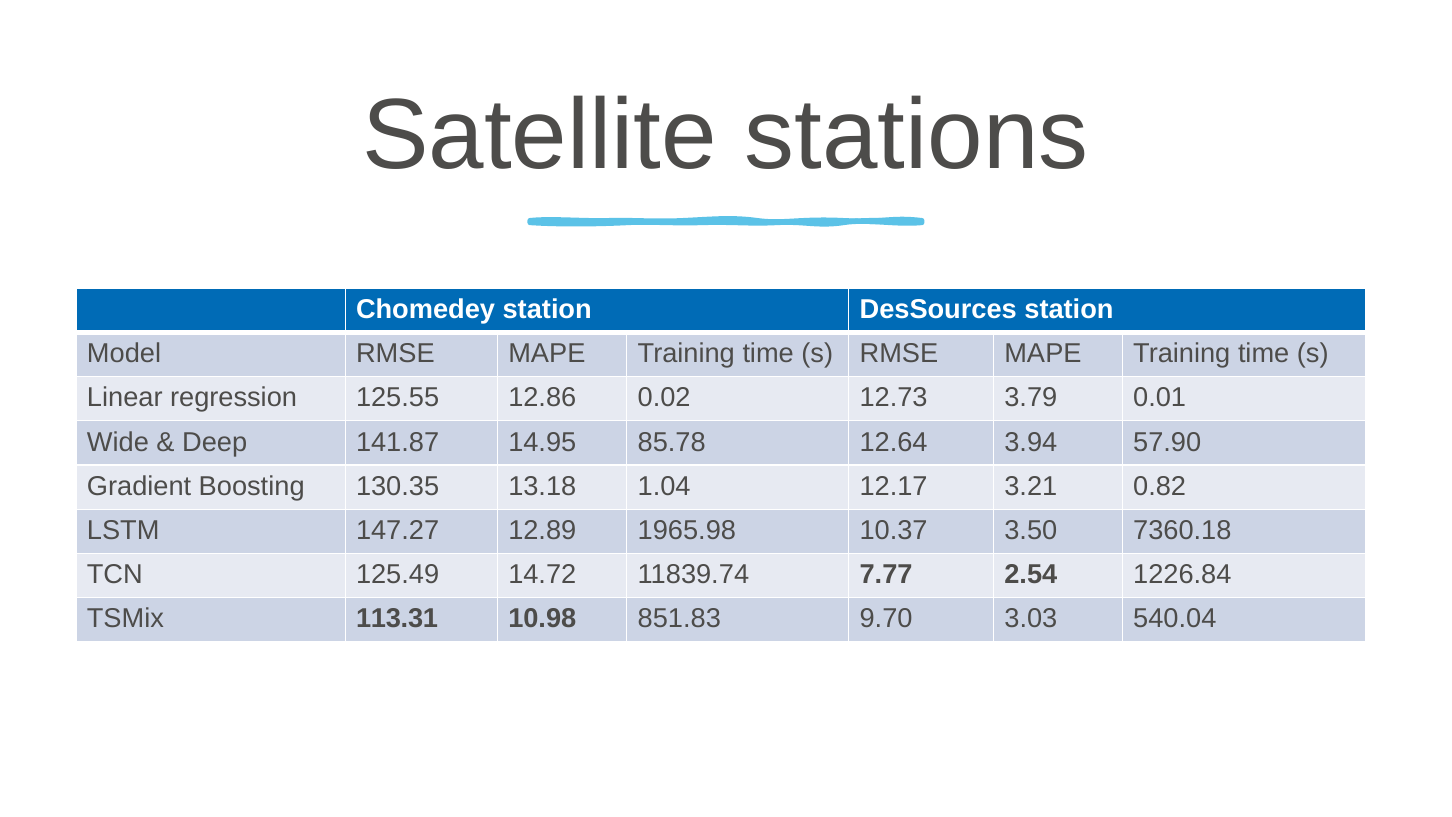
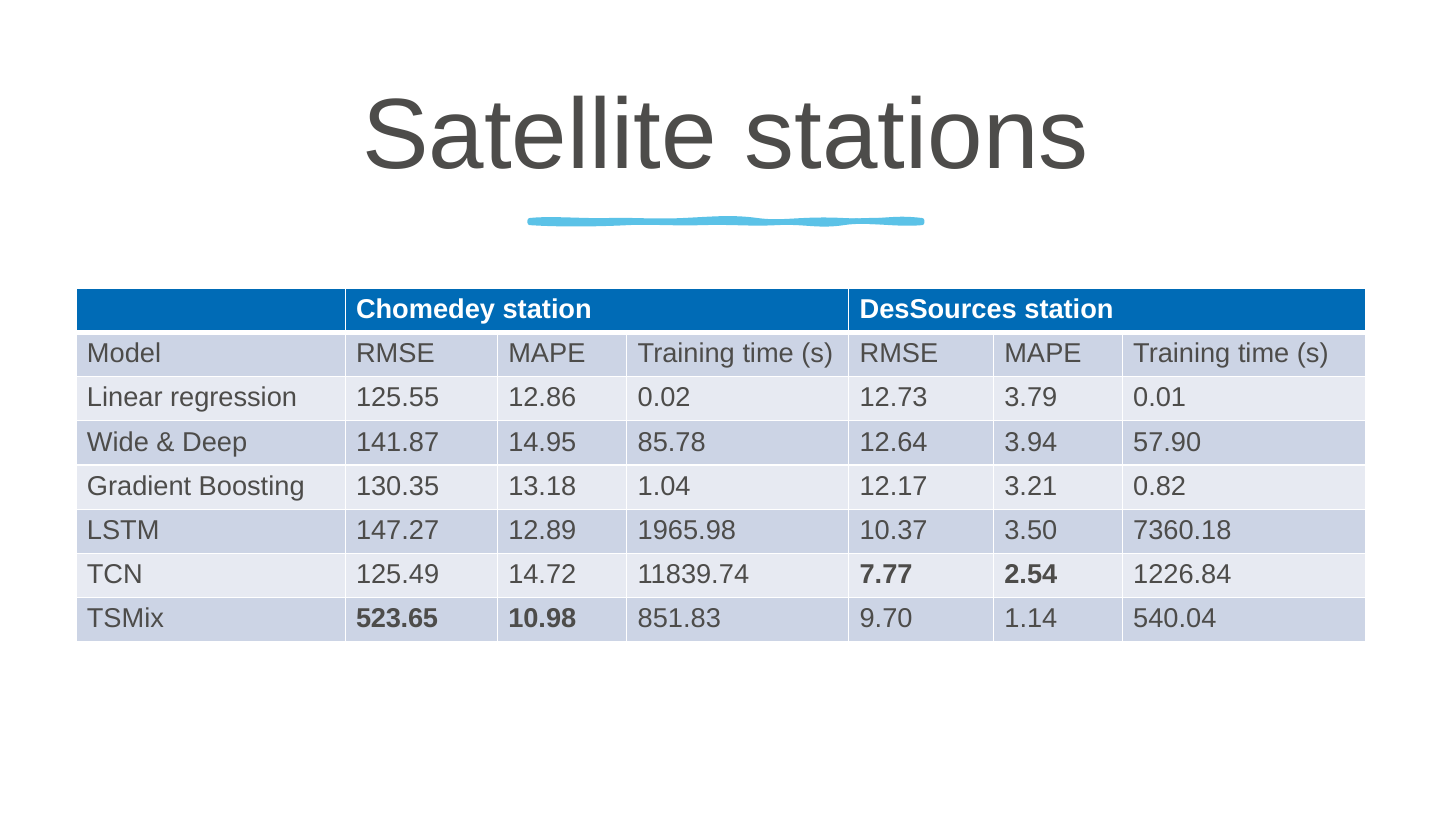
113.31: 113.31 -> 523.65
3.03: 3.03 -> 1.14
